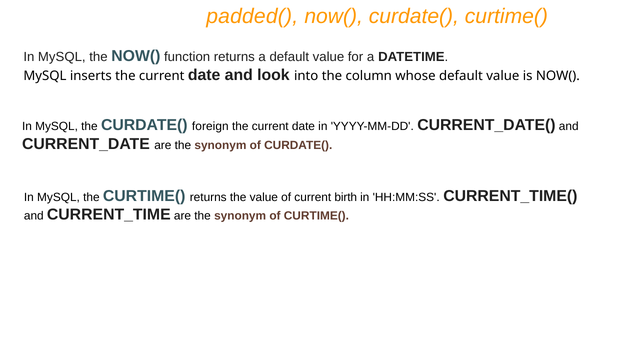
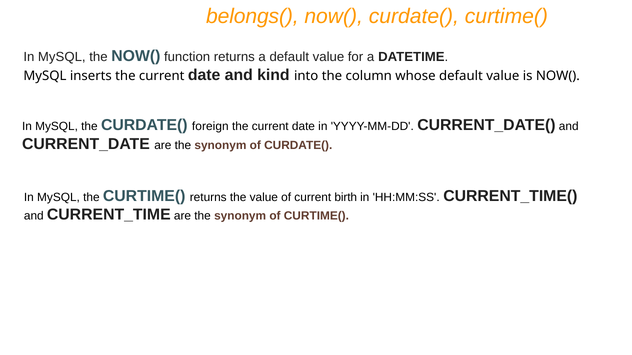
padded(: padded( -> belongs(
look: look -> kind
